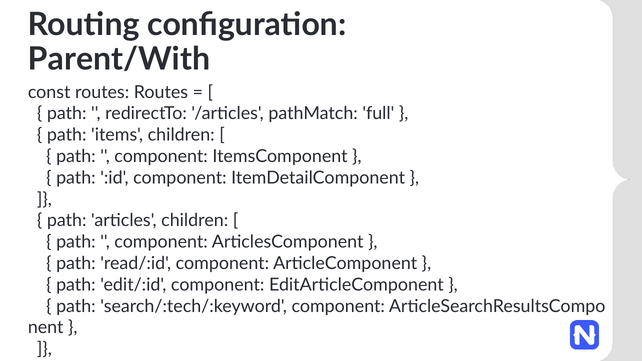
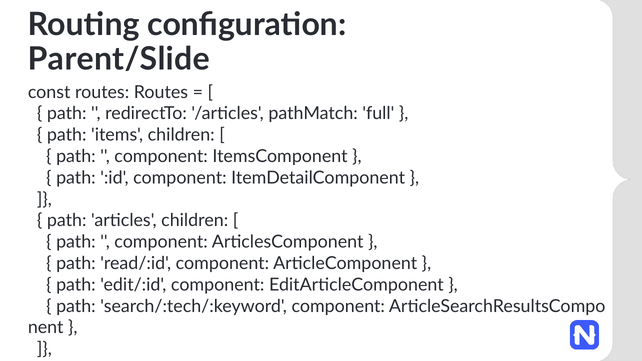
Parent/With: Parent/With -> Parent/Slide
